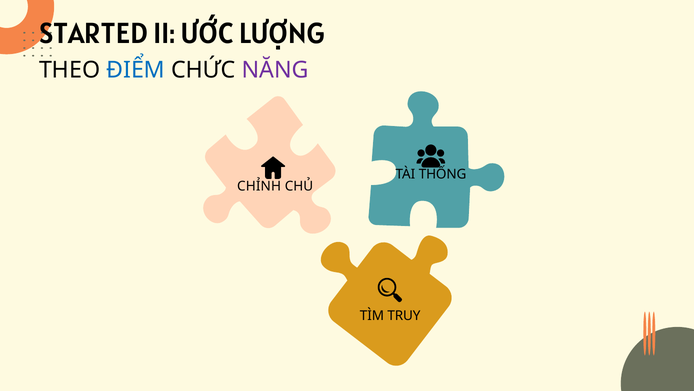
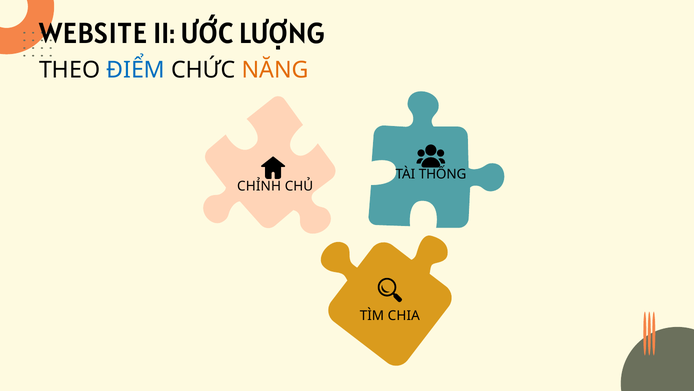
STARTED: STARTED -> WEBSITE
NĂNG colour: purple -> orange
TRUY: TRUY -> CHIA
